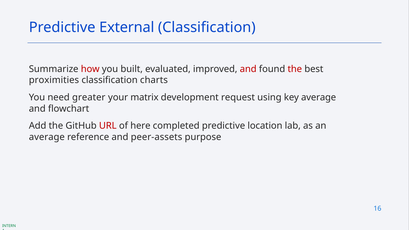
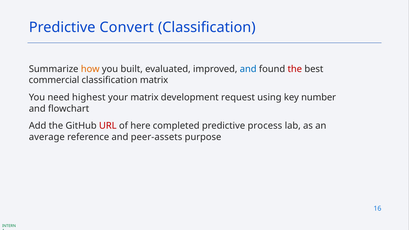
External: External -> Convert
how colour: red -> orange
and at (248, 69) colour: red -> blue
proximities: proximities -> commercial
classification charts: charts -> matrix
greater: greater -> highest
key average: average -> number
location: location -> process
